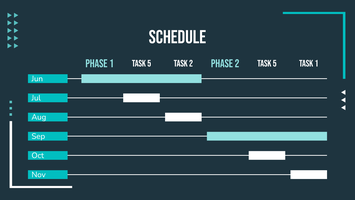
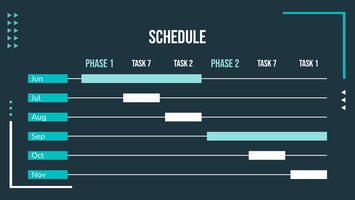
1 Task 5: 5 -> 7
5 at (275, 63): 5 -> 7
